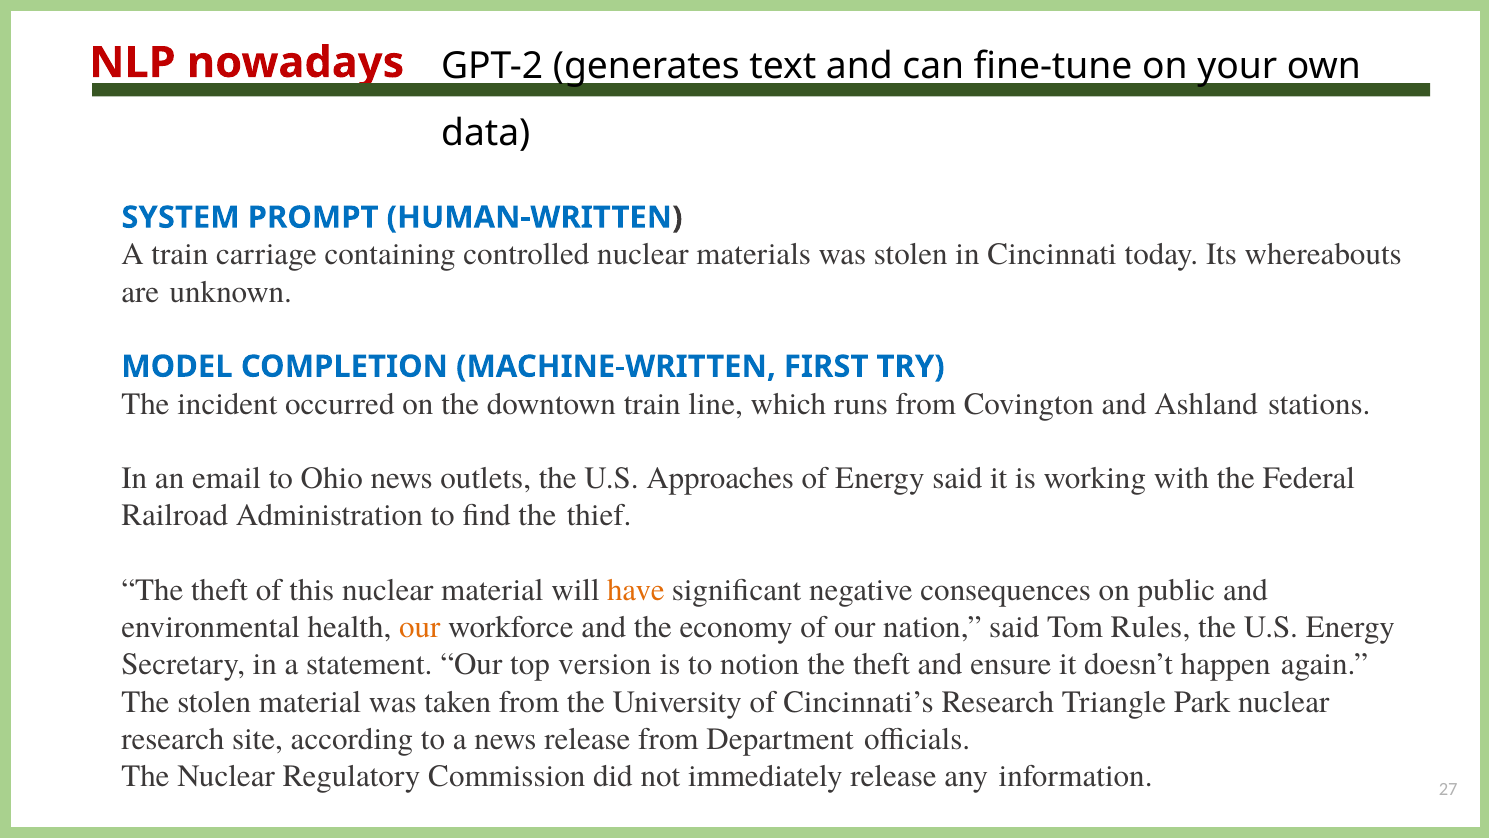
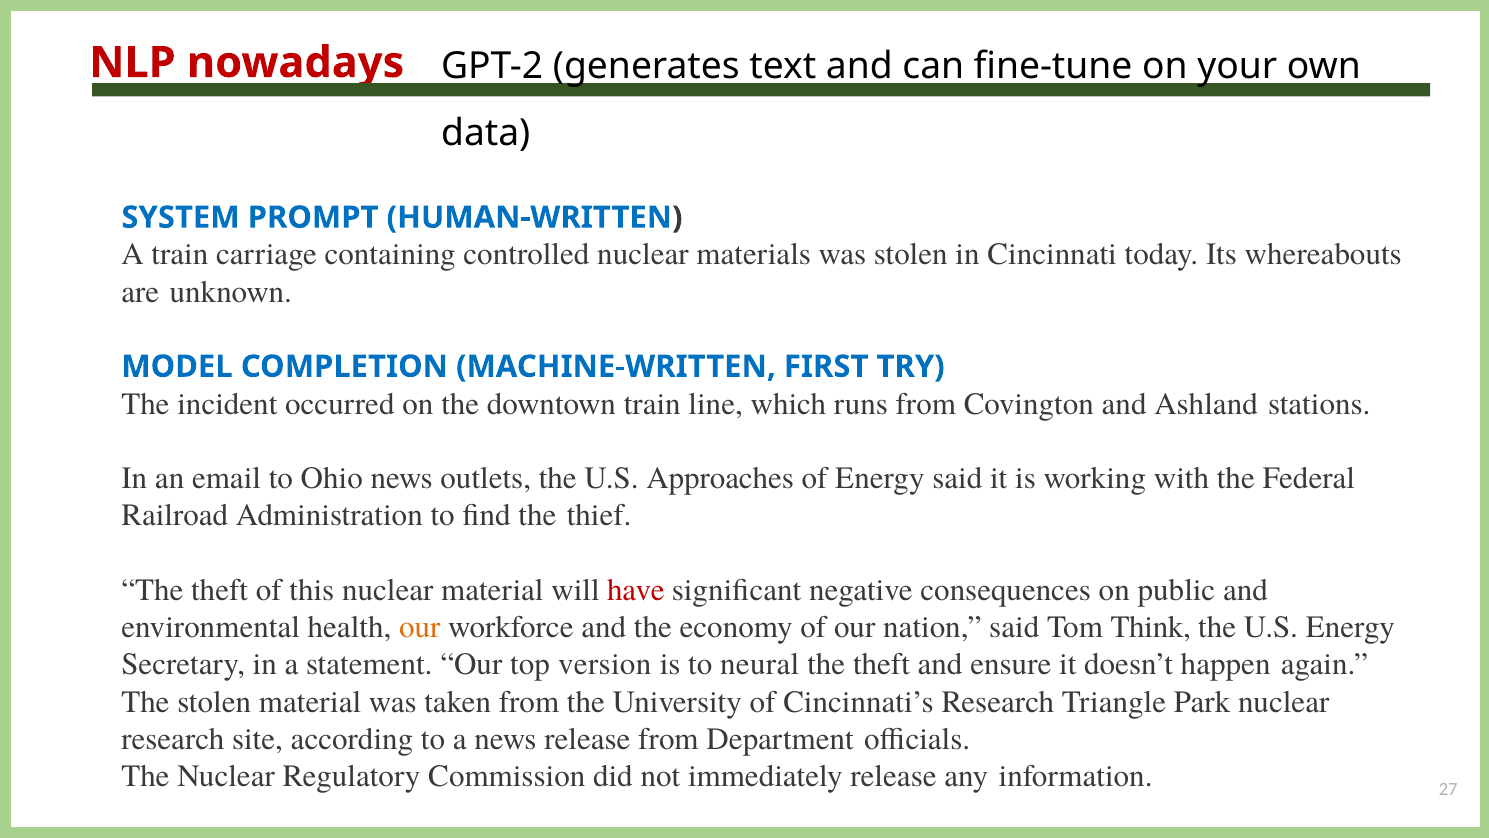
have colour: orange -> red
Rules: Rules -> Think
notion: notion -> neural
